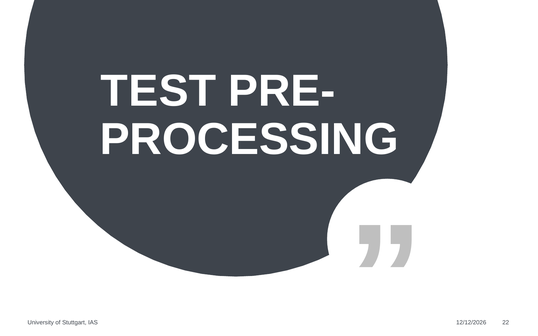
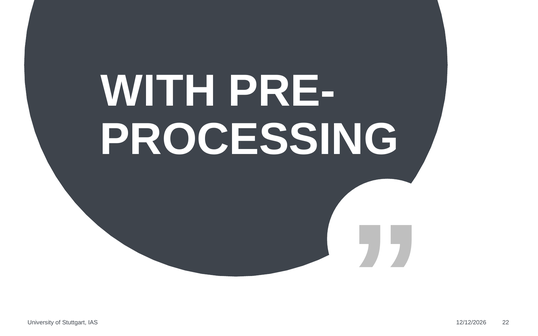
TEST: TEST -> WITH
